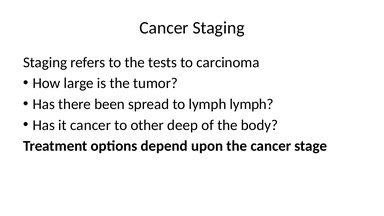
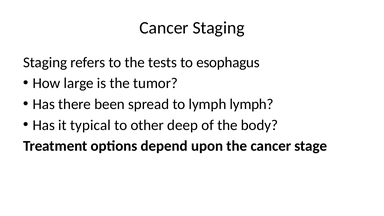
carcinoma: carcinoma -> esophagus
it cancer: cancer -> typical
